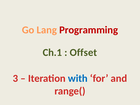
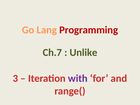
Ch.1: Ch.1 -> Ch.7
Offset: Offset -> Unlike
with colour: blue -> purple
